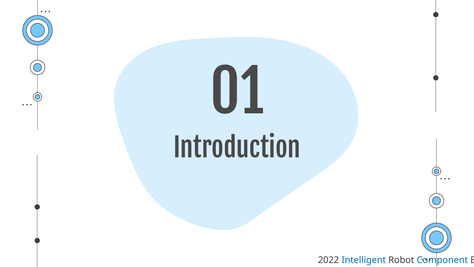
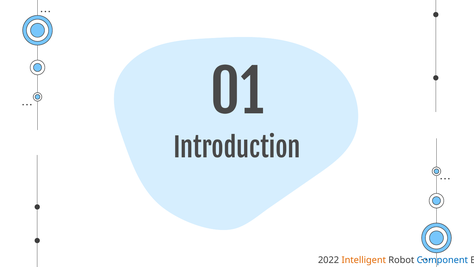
Intelligent colour: blue -> orange
